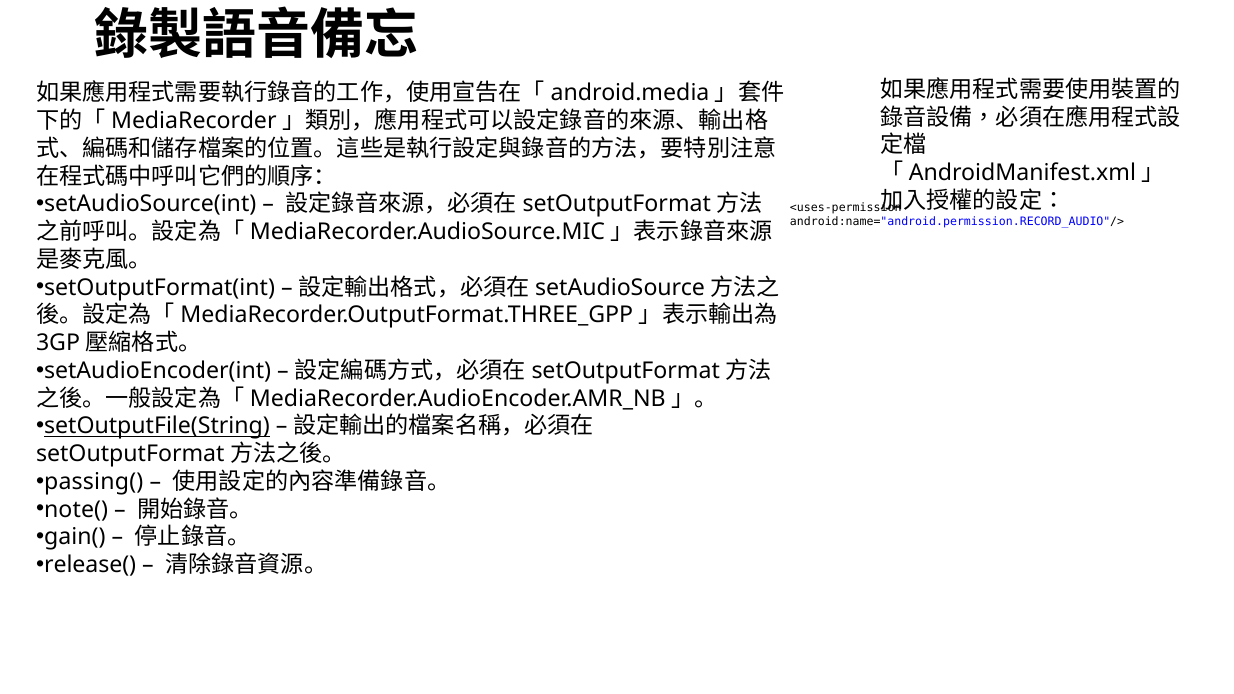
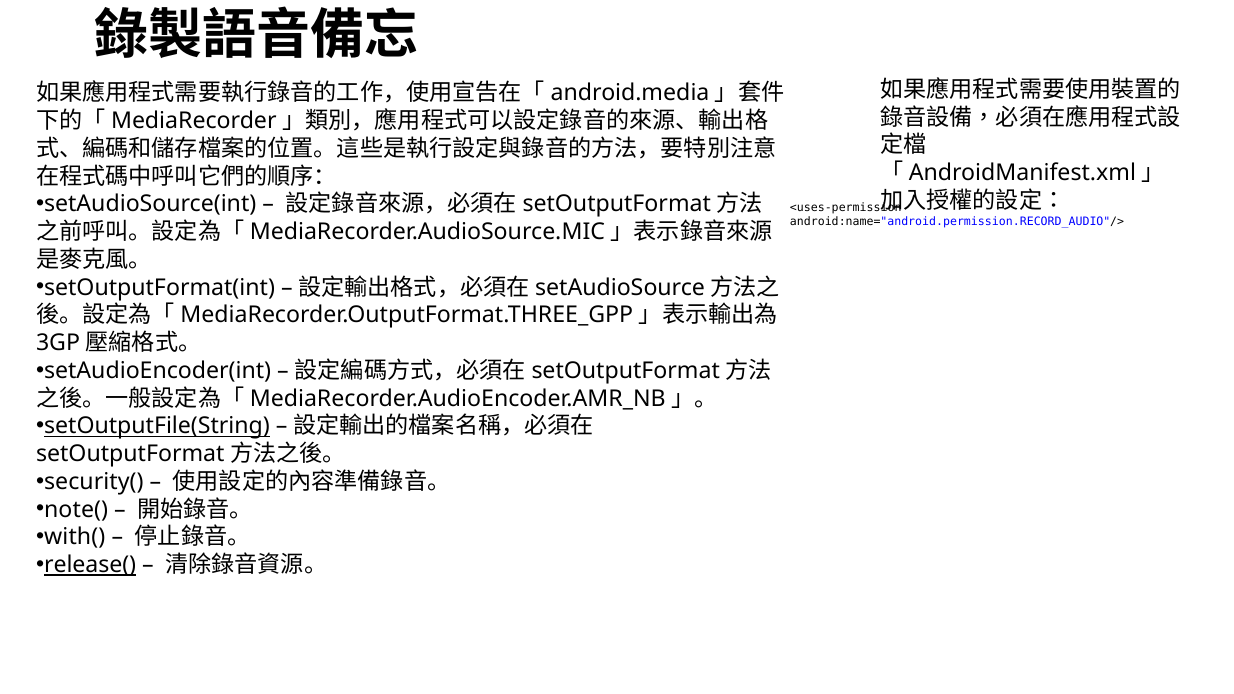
passing(: passing( -> security(
gain(: gain( -> with(
release( underline: none -> present
